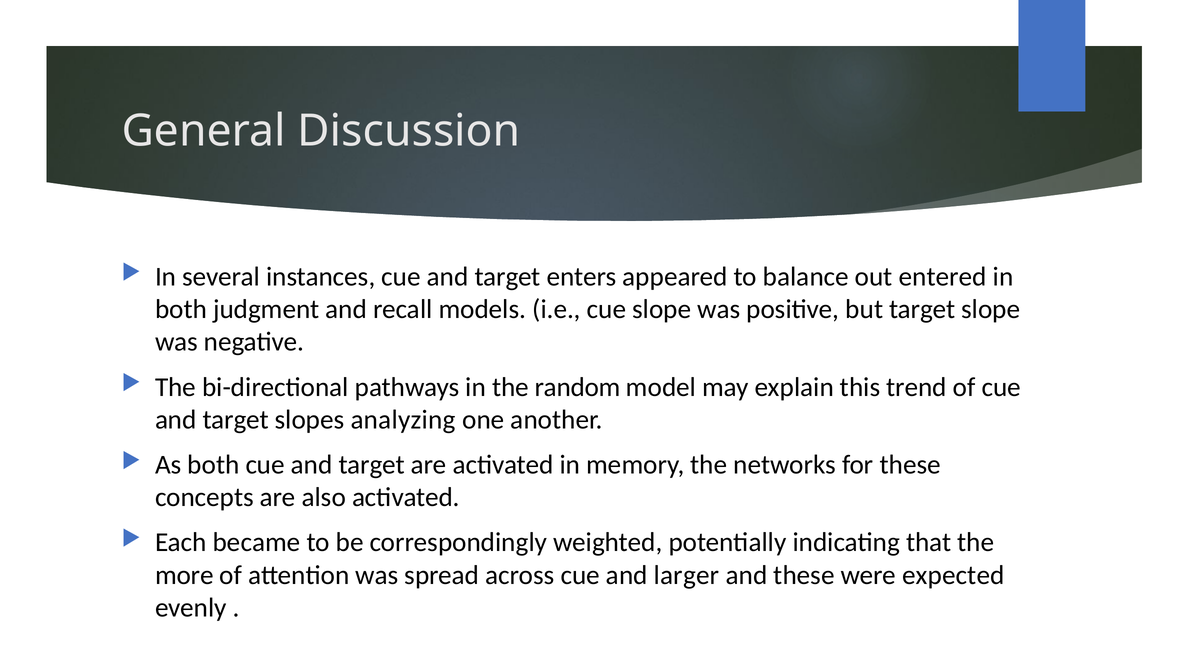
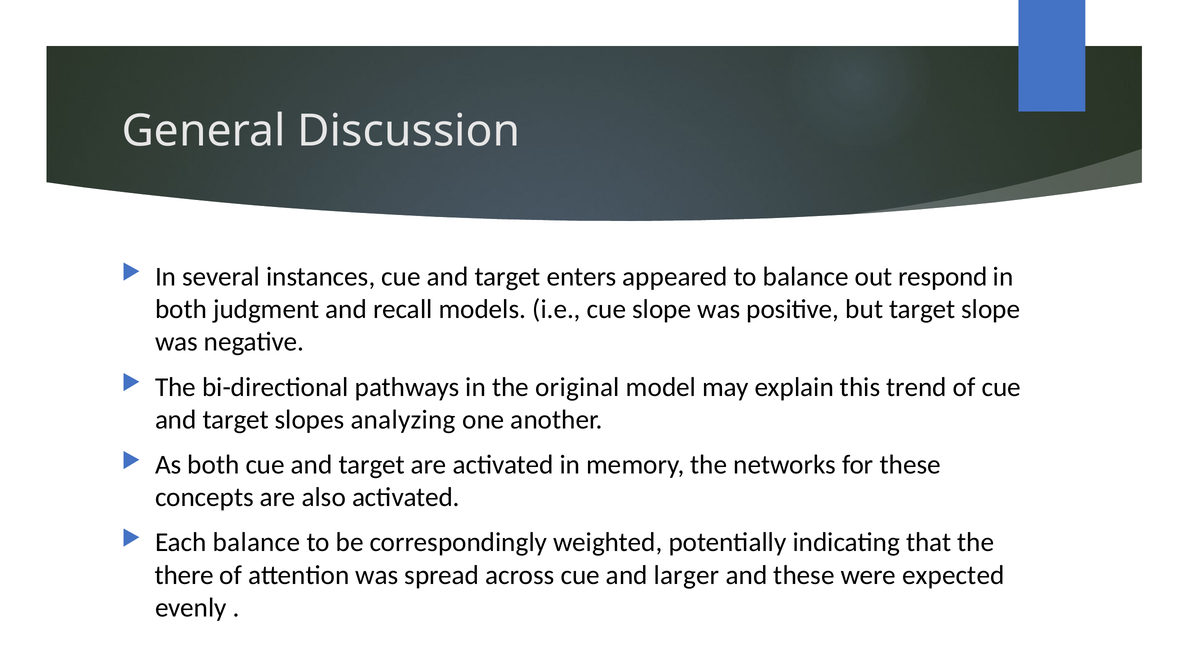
entered: entered -> respond
random: random -> original
Each became: became -> balance
more: more -> there
